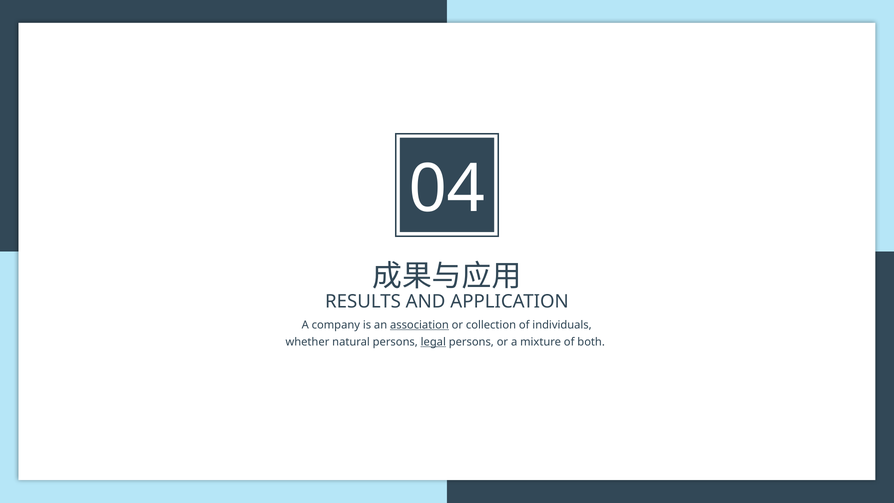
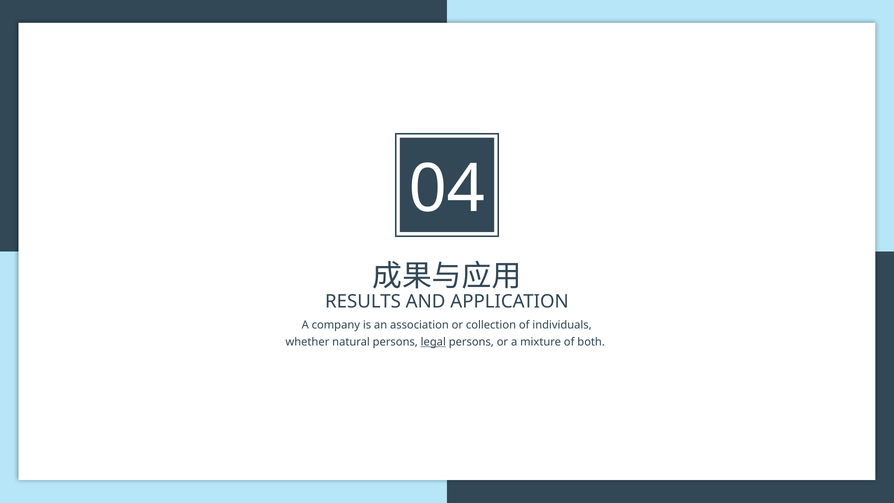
association underline: present -> none
